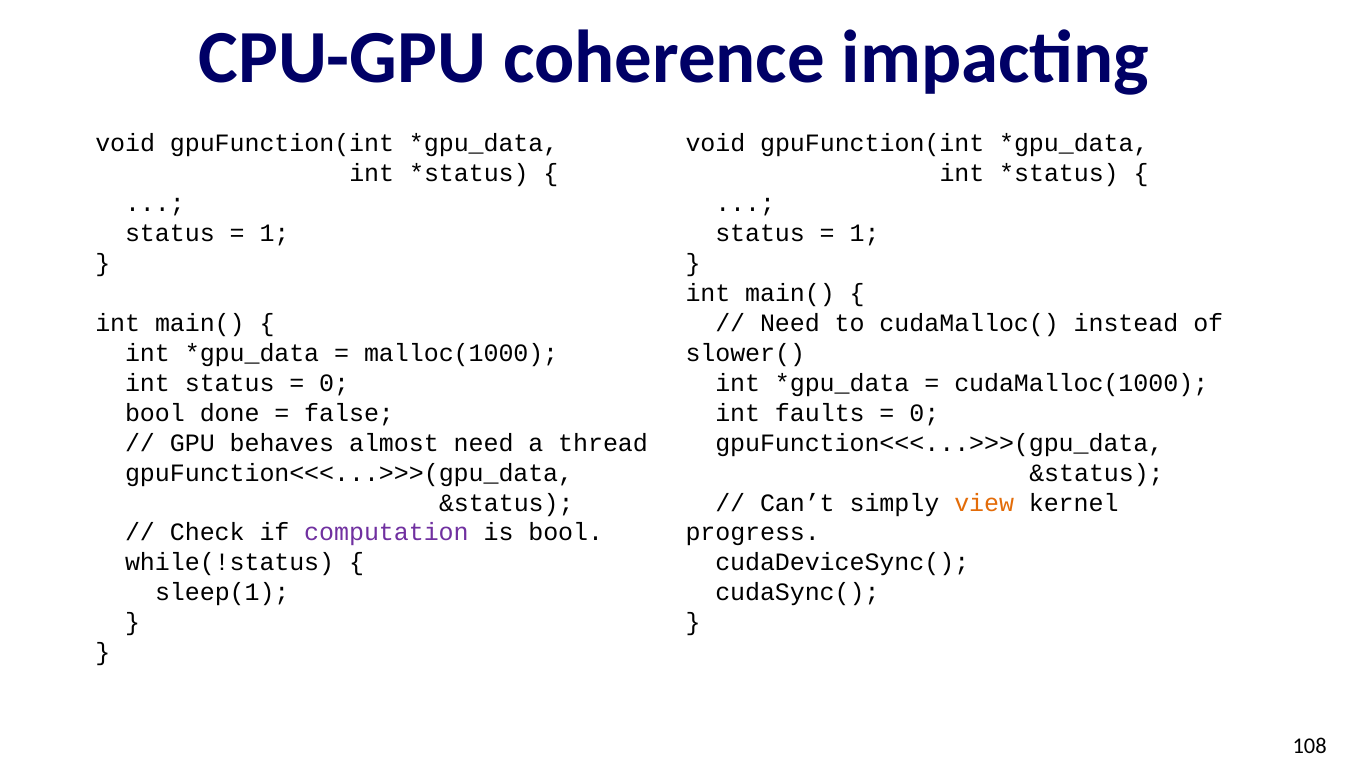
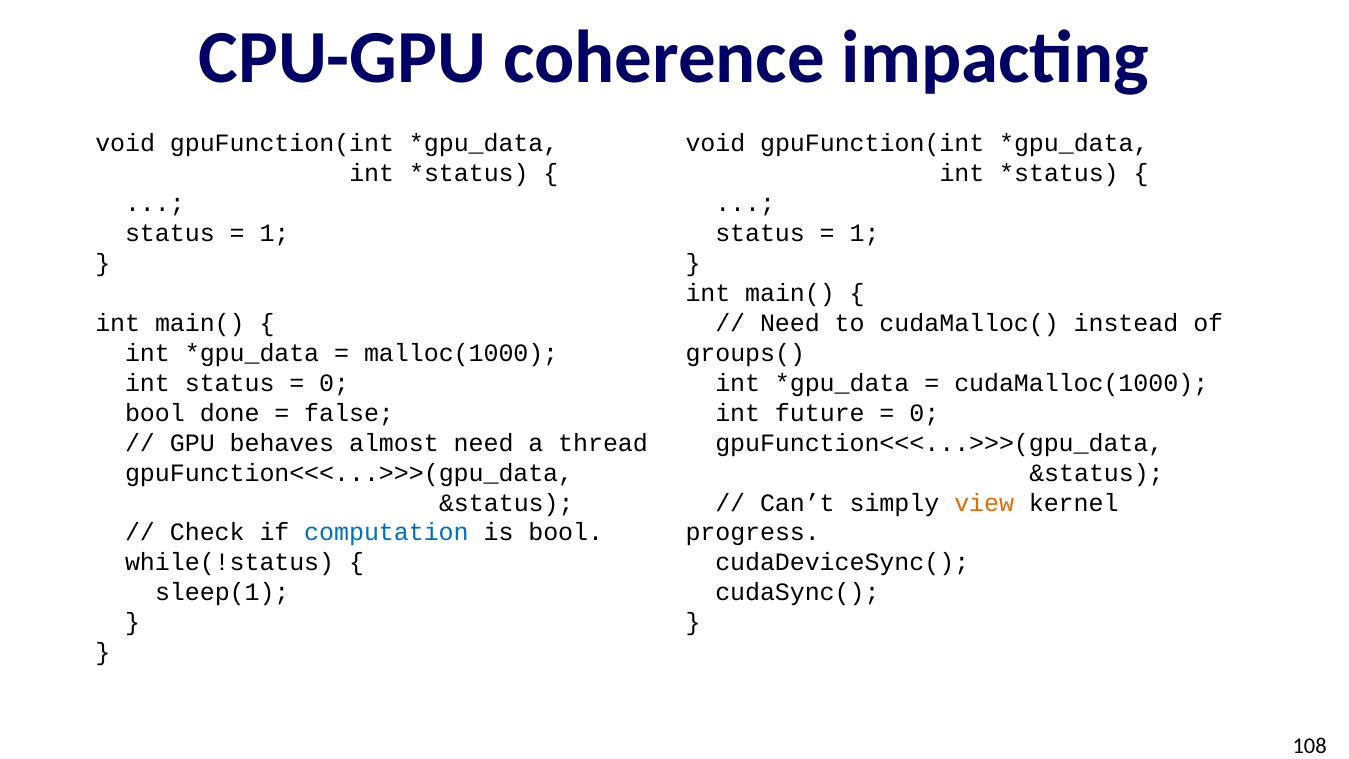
slower(: slower( -> groups(
faults: faults -> future
computation colour: purple -> blue
